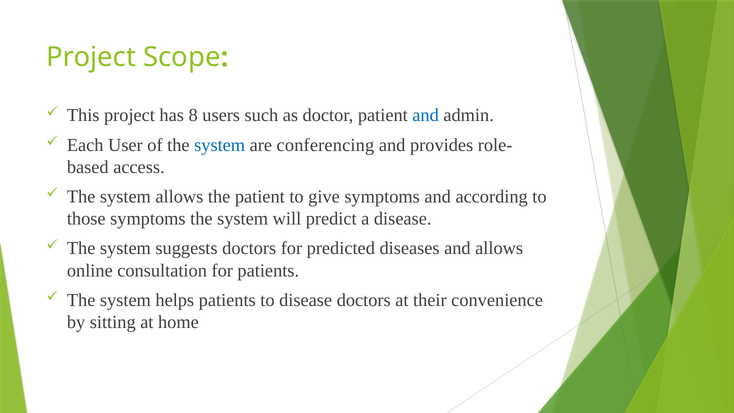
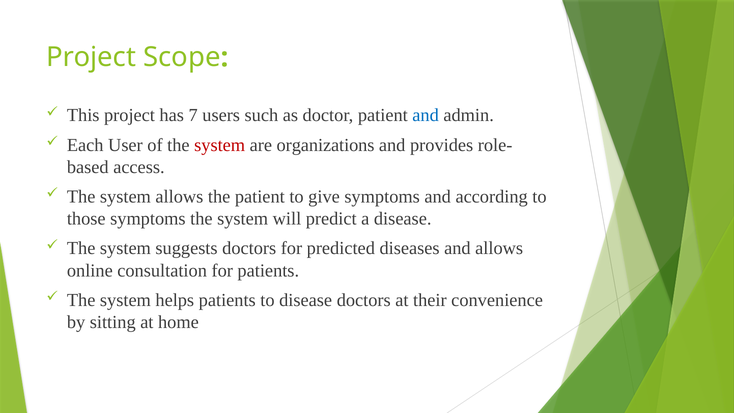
8: 8 -> 7
system at (220, 145) colour: blue -> red
conferencing: conferencing -> organizations
